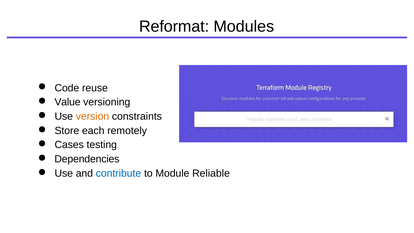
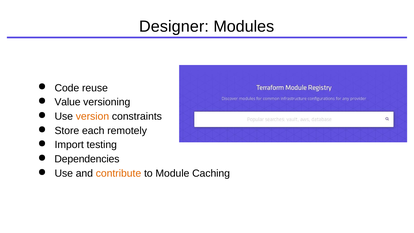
Reformat: Reformat -> Designer
Cases: Cases -> Import
contribute colour: blue -> orange
Reliable: Reliable -> Caching
